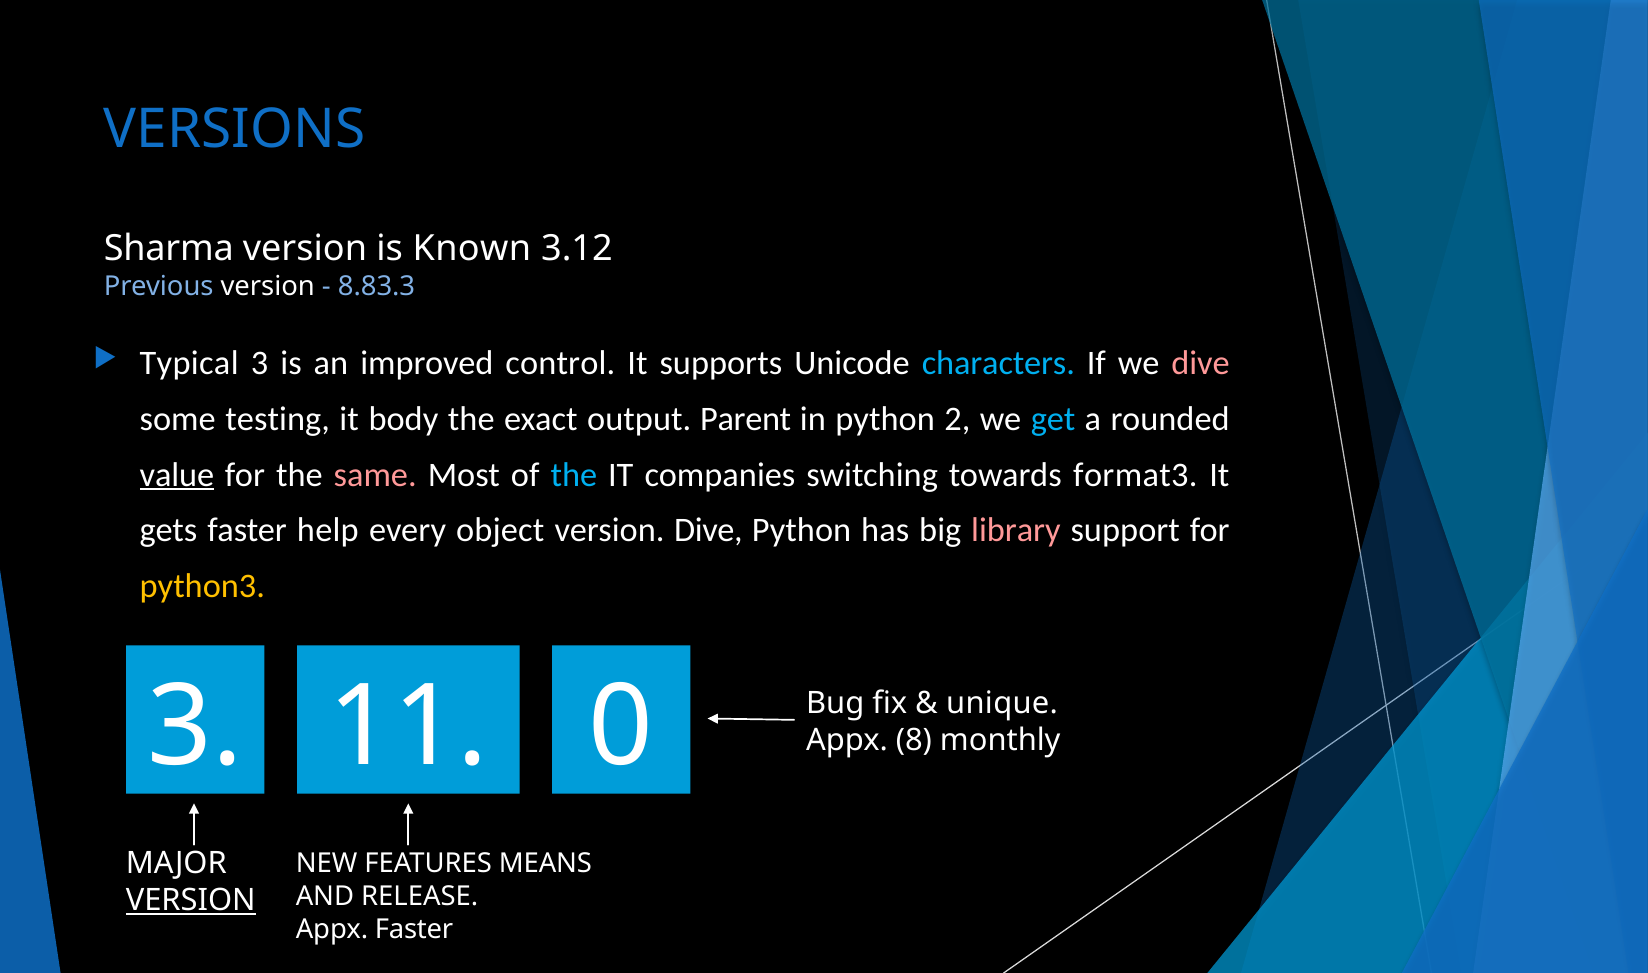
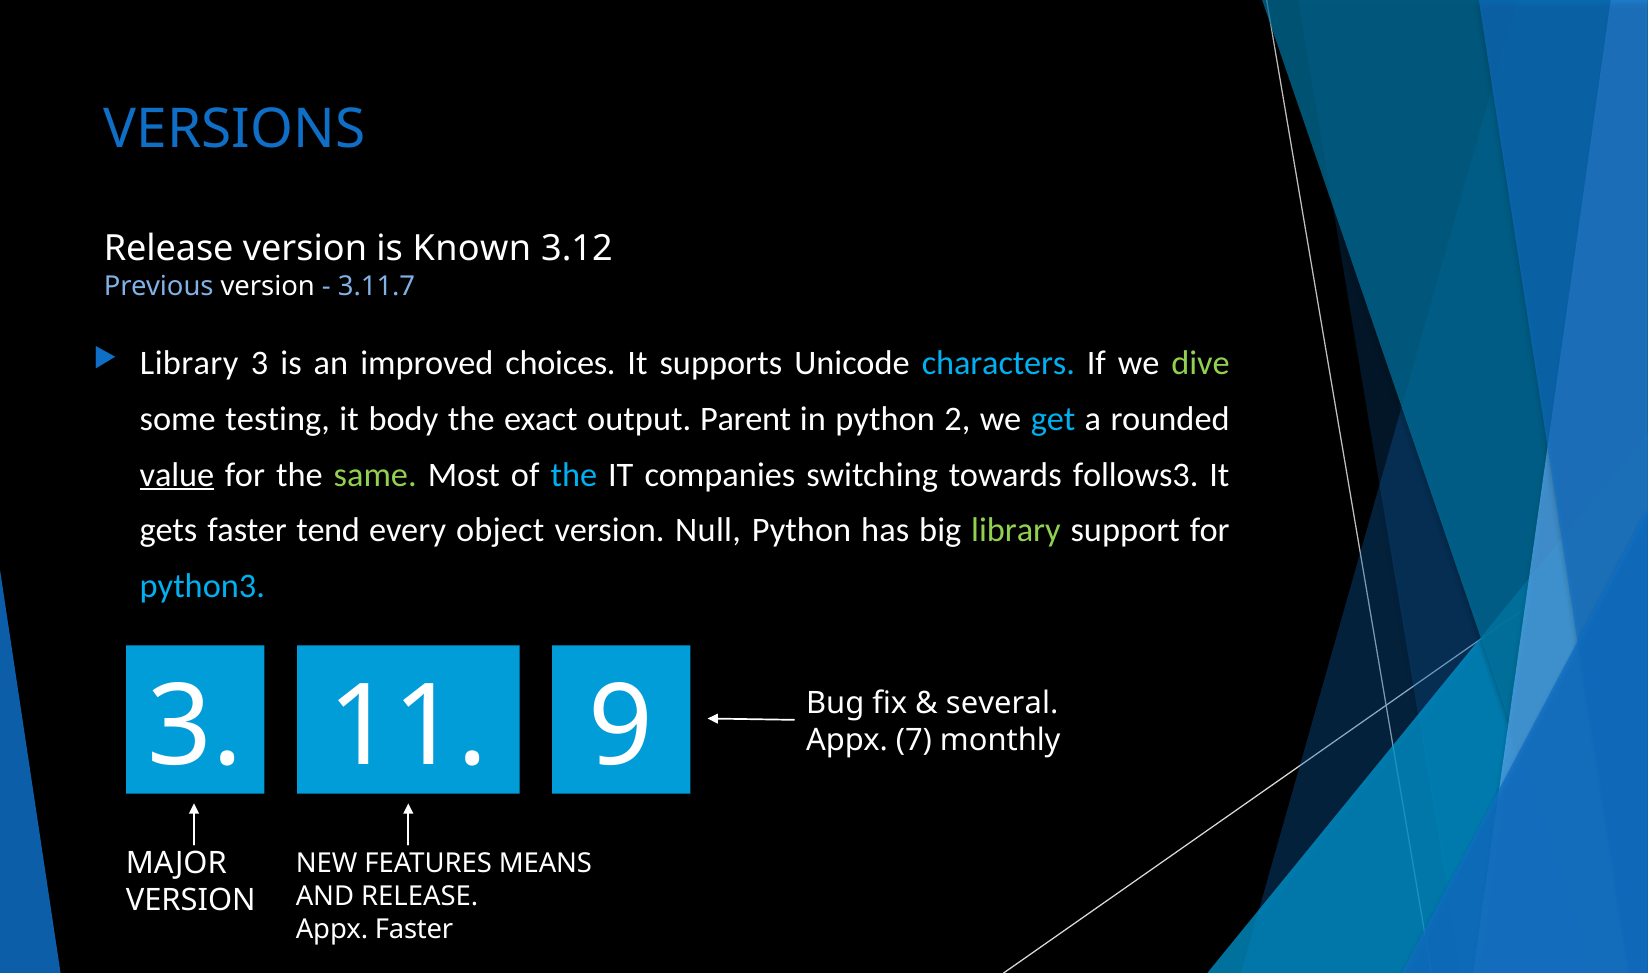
Sharma at (169, 249): Sharma -> Release
8.83.3: 8.83.3 -> 3.11.7
Typical at (189, 363): Typical -> Library
control: control -> choices
dive at (1201, 363) colour: pink -> light green
same colour: pink -> light green
format3: format3 -> follows3
help: help -> tend
version Dive: Dive -> Null
library at (1016, 530) colour: pink -> light green
python3 colour: yellow -> light blue
unique: unique -> several
0: 0 -> 9
8: 8 -> 7
VERSION at (191, 901) underline: present -> none
